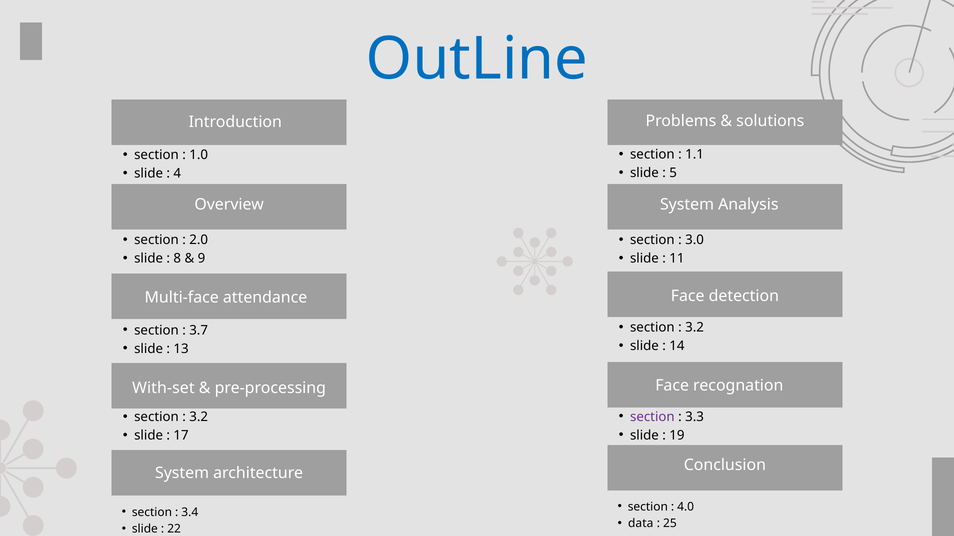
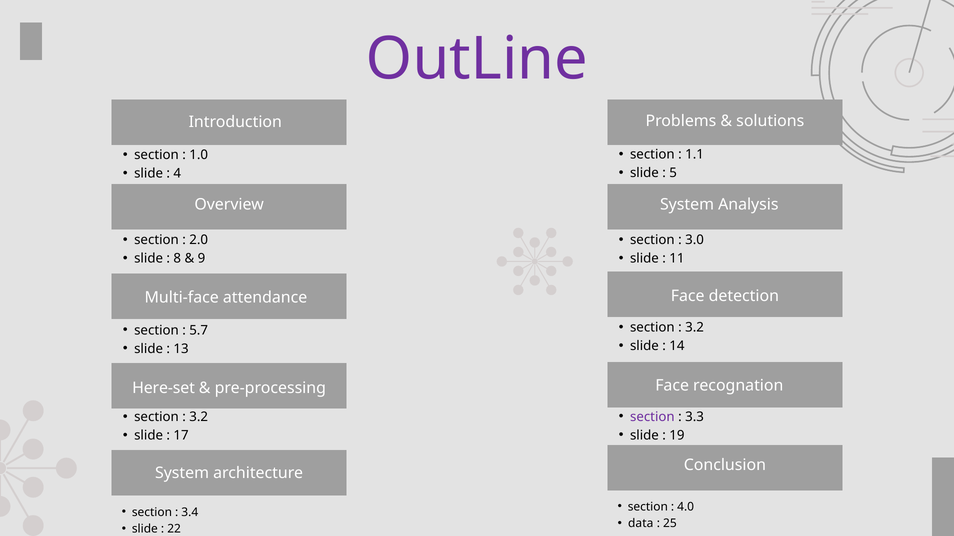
OutLine colour: blue -> purple
3.7: 3.7 -> 5.7
With-set: With-set -> Here-set
